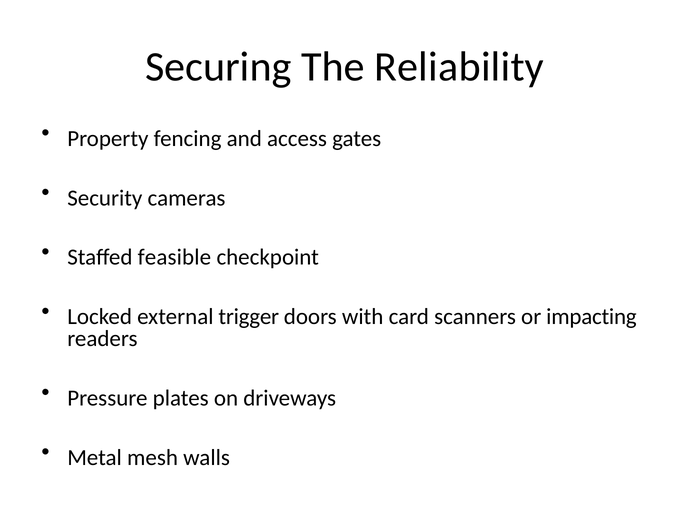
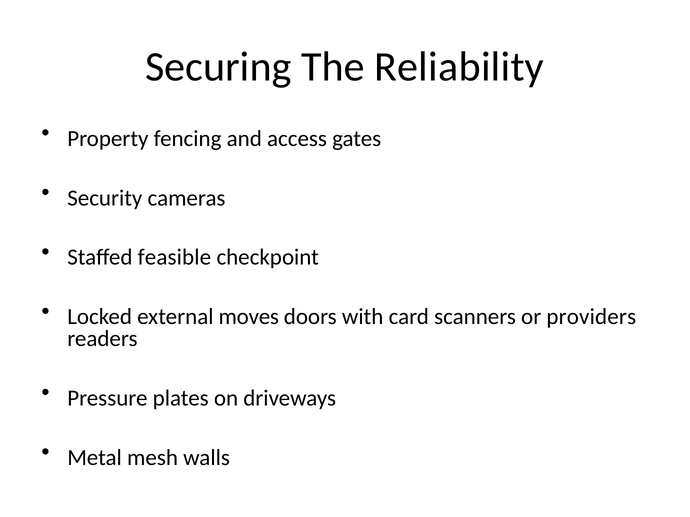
trigger: trigger -> moves
impacting: impacting -> providers
